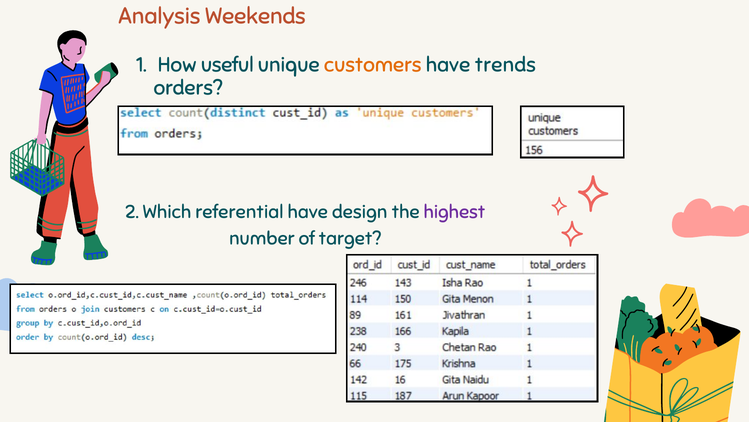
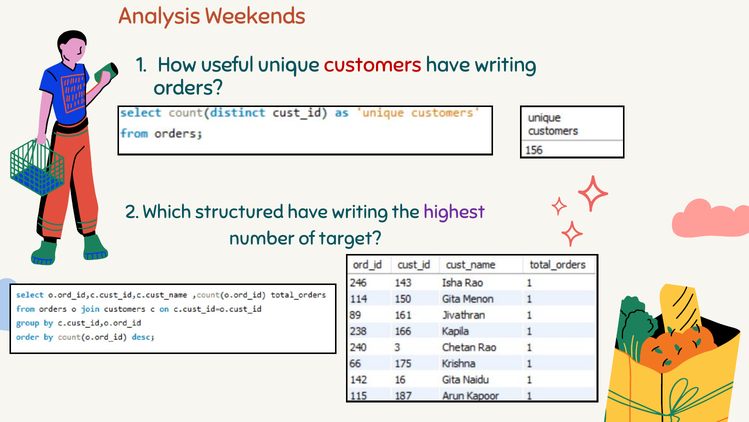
customers colour: orange -> red
trends at (505, 65): trends -> writing
referential: referential -> structured
design at (360, 212): design -> writing
